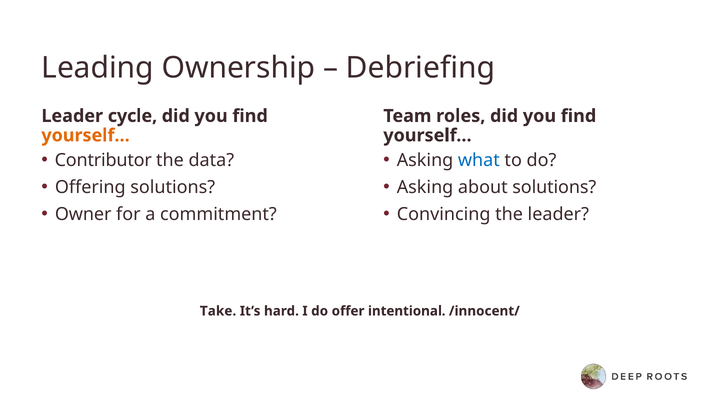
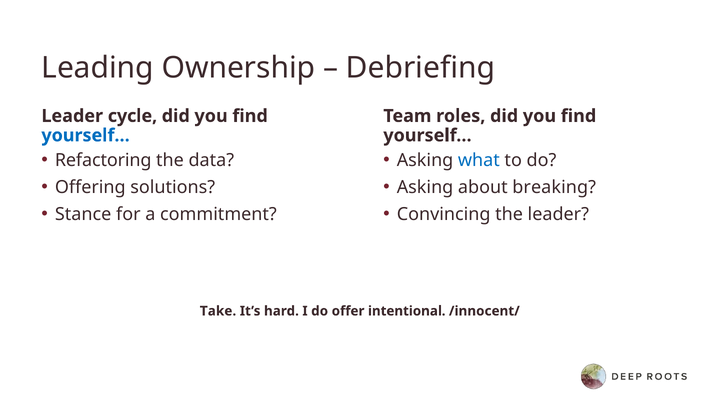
yourself… at (86, 135) colour: orange -> blue
Contributor: Contributor -> Refactoring
about solutions: solutions -> breaking
Owner: Owner -> Stance
